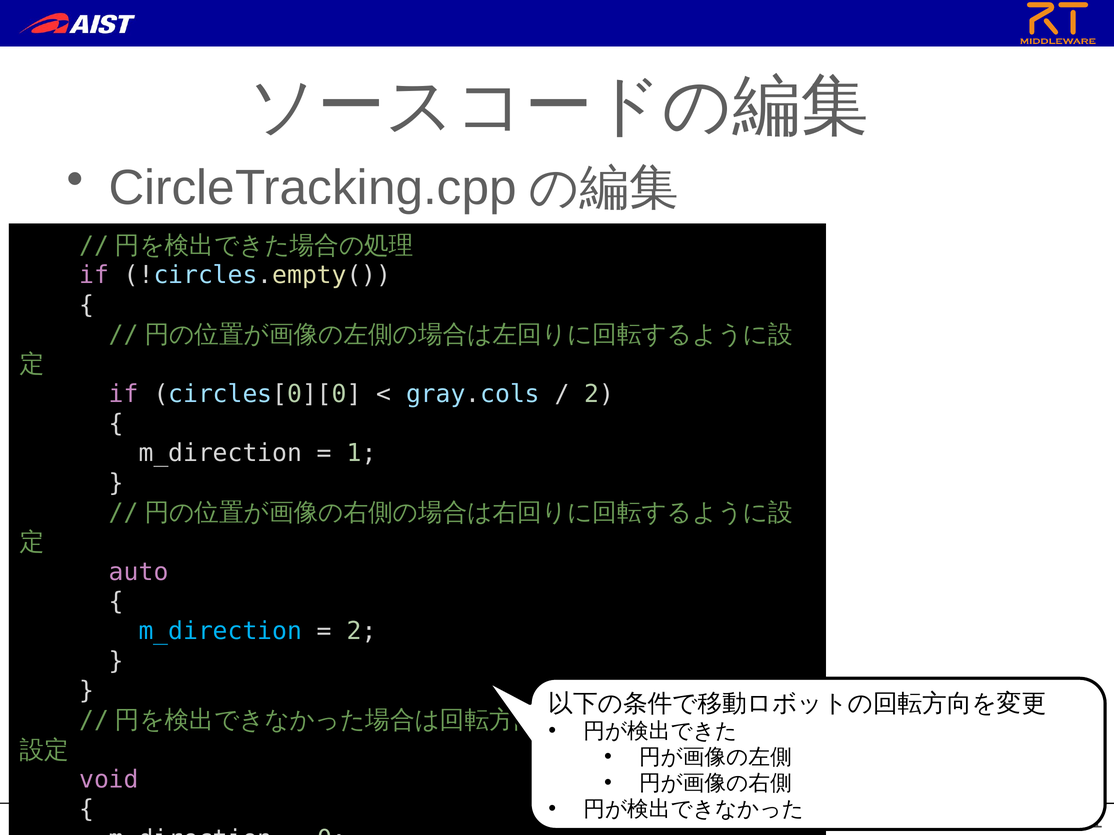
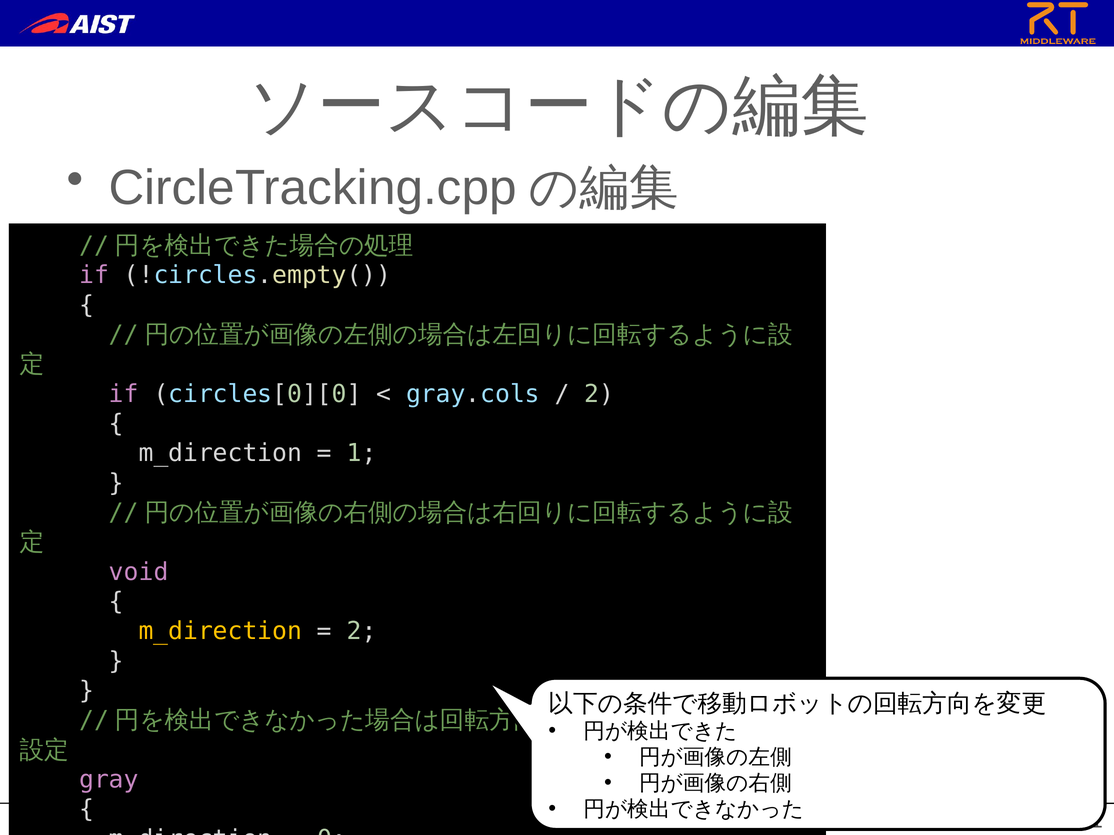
auto: auto -> void
m_direction at (220, 632) colour: light blue -> yellow
void: void -> gray
